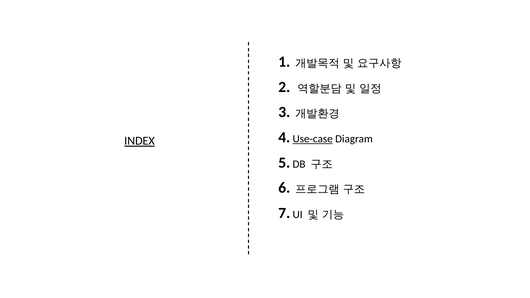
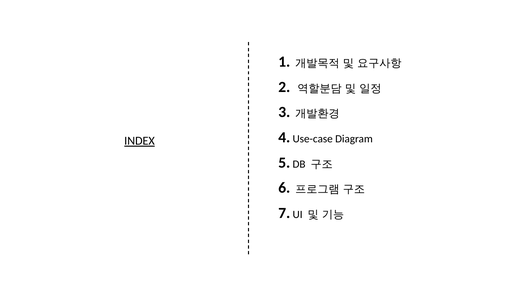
Use-case underline: present -> none
